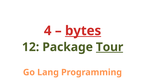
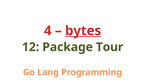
Tour underline: present -> none
